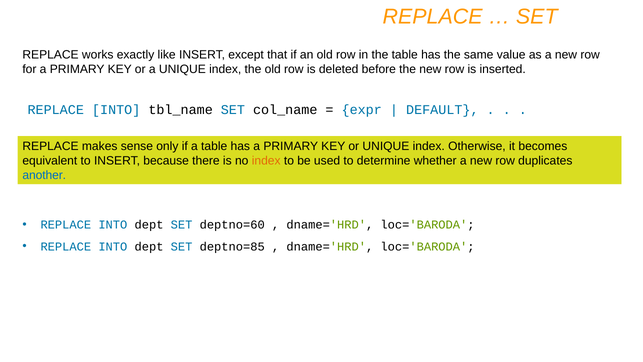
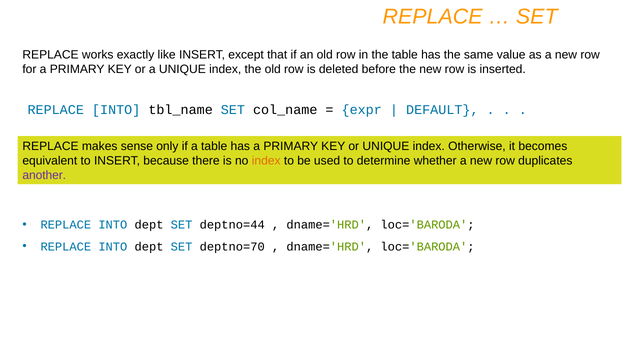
another colour: blue -> purple
deptno=60: deptno=60 -> deptno=44
deptno=85: deptno=85 -> deptno=70
